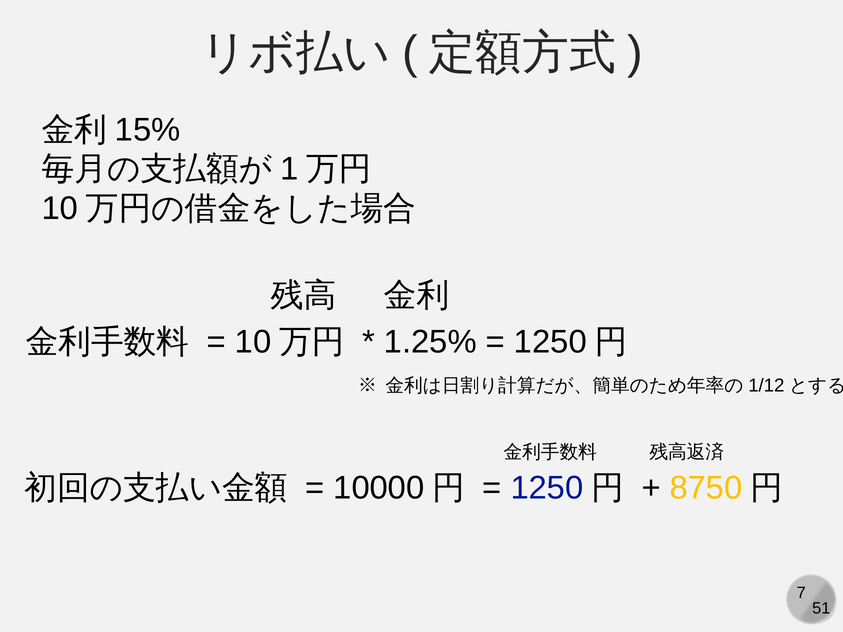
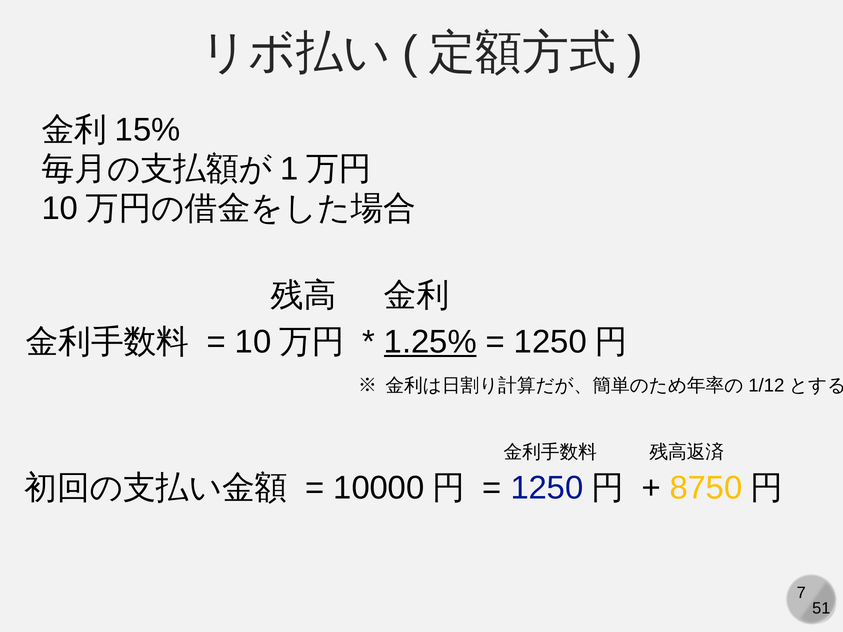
1.25% underline: none -> present
